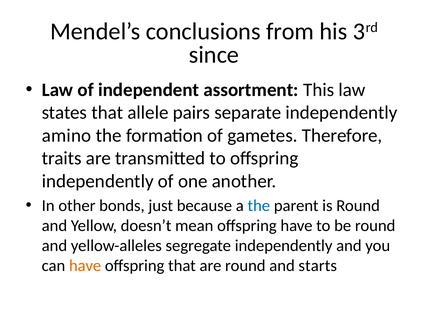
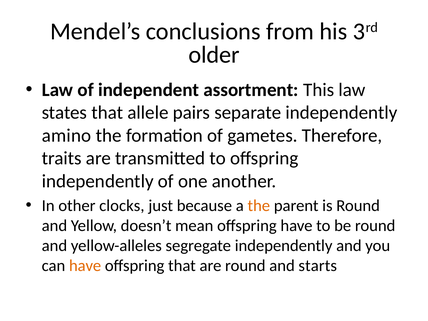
since: since -> older
bonds: bonds -> clocks
the at (259, 206) colour: blue -> orange
